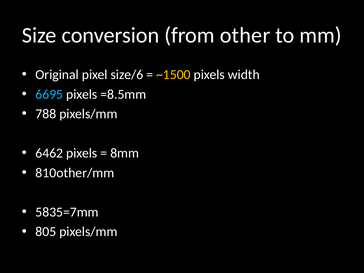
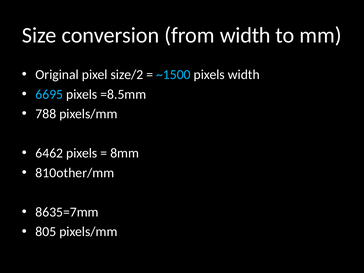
from other: other -> width
size/6: size/6 -> size/2
~1500 colour: yellow -> light blue
5835=7mm: 5835=7mm -> 8635=7mm
